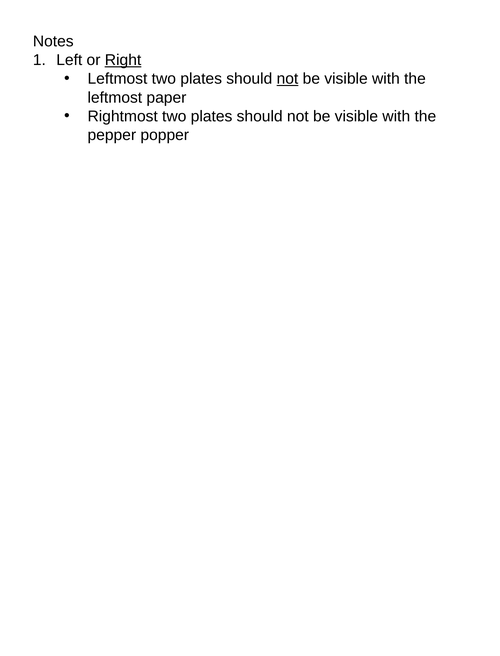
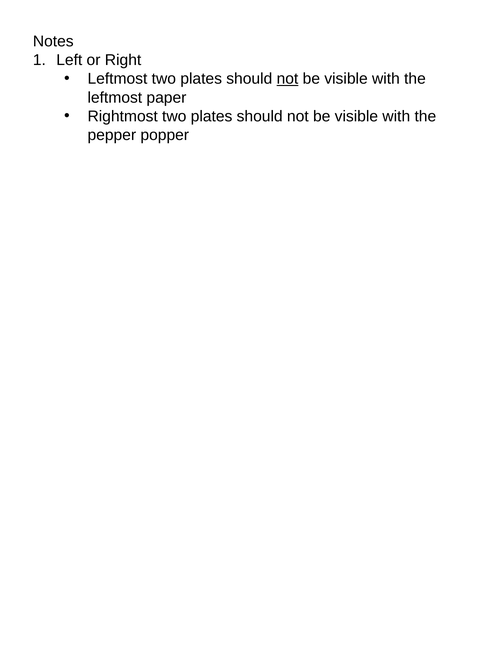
Right underline: present -> none
